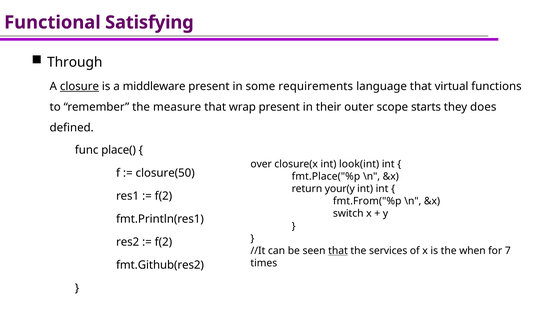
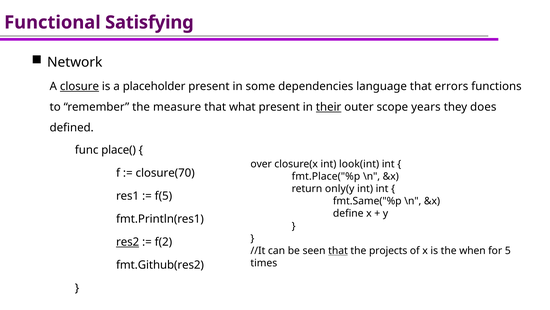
Through: Through -> Network
middleware: middleware -> placeholder
requirements: requirements -> dependencies
virtual: virtual -> errors
wrap: wrap -> what
their underline: none -> present
starts: starts -> years
closure(50: closure(50 -> closure(70
your(y: your(y -> only(y
f(2 at (163, 196): f(2 -> f(5
fmt.From("%p: fmt.From("%p -> fmt.Same("%p
switch: switch -> define
res2 underline: none -> present
services: services -> projects
7: 7 -> 5
